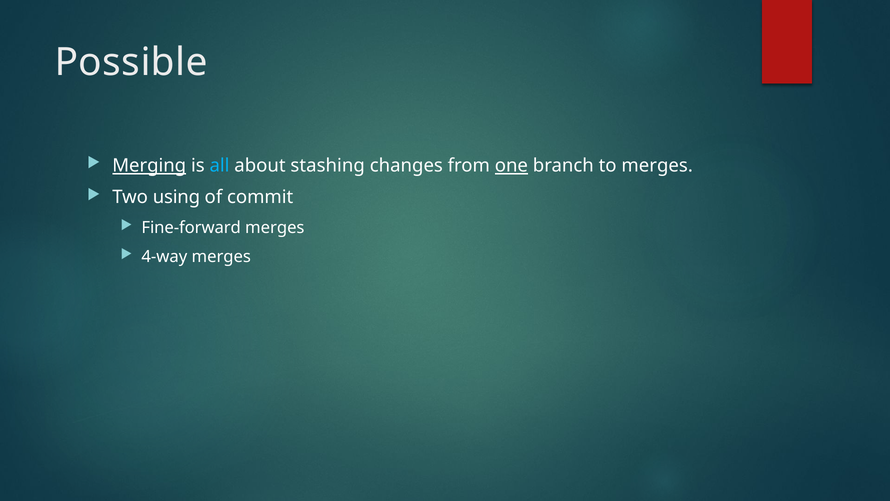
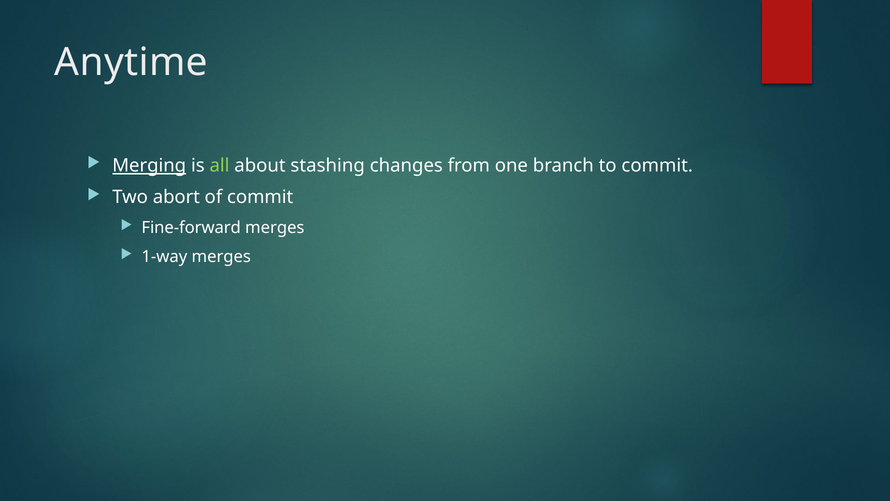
Possible: Possible -> Anytime
all colour: light blue -> light green
one underline: present -> none
to merges: merges -> commit
using: using -> abort
4-way: 4-way -> 1-way
